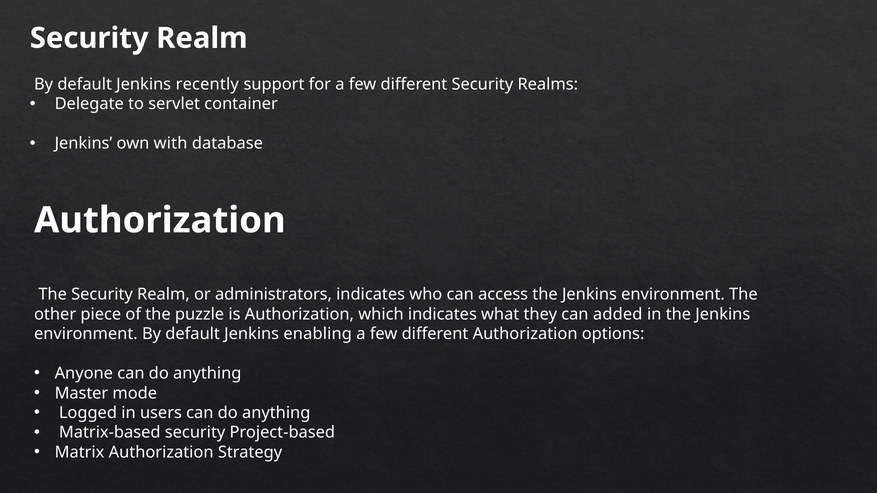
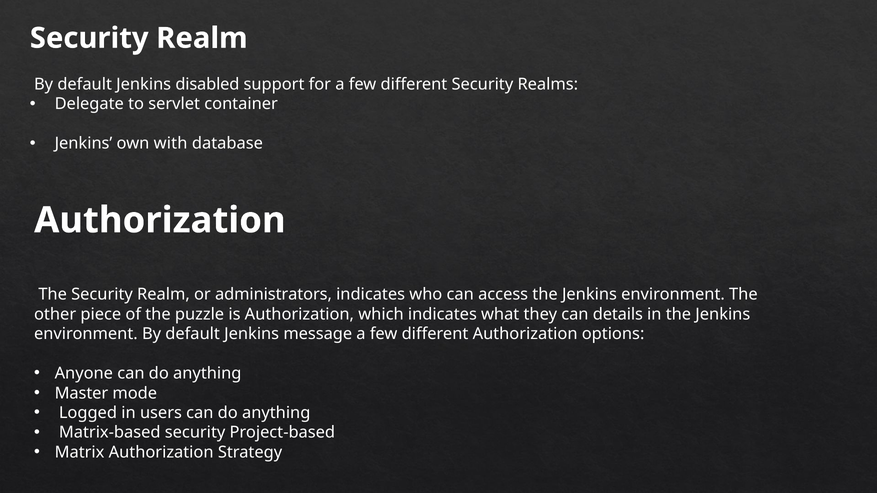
recently: recently -> disabled
added: added -> details
enabling: enabling -> message
